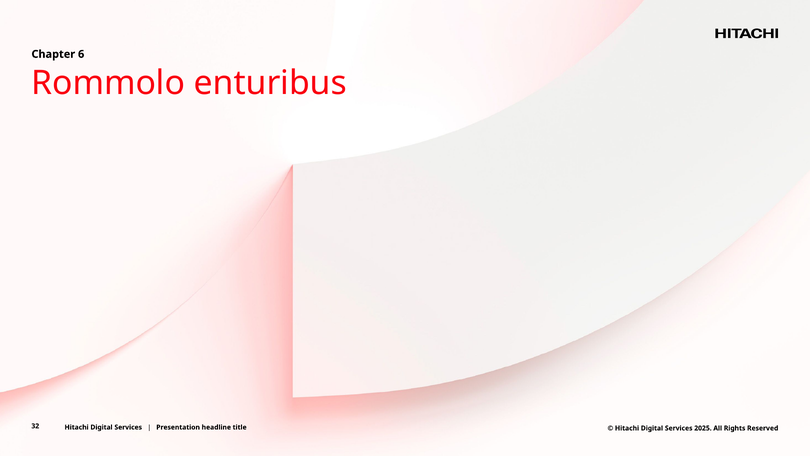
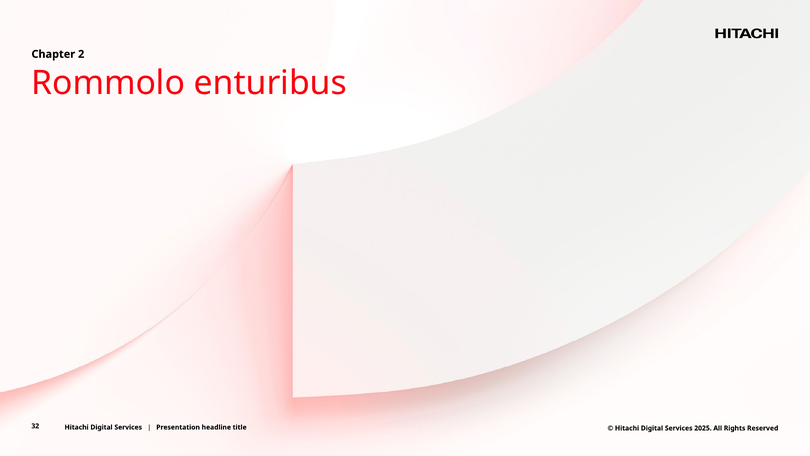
6: 6 -> 2
